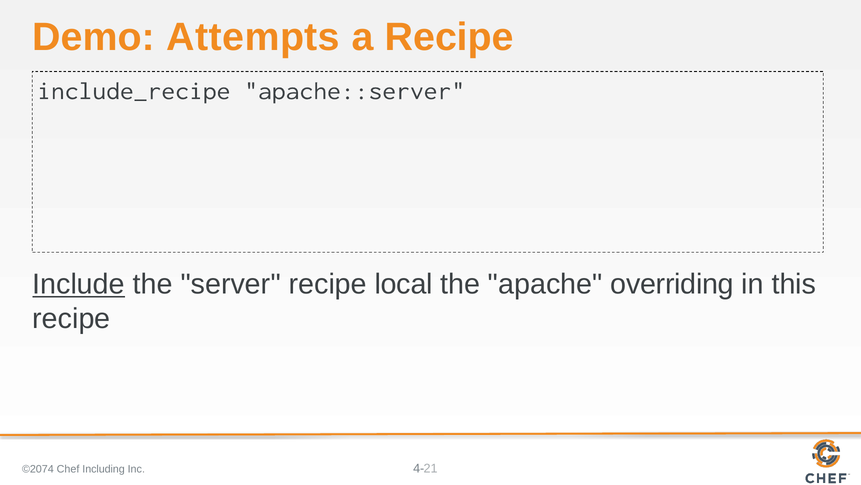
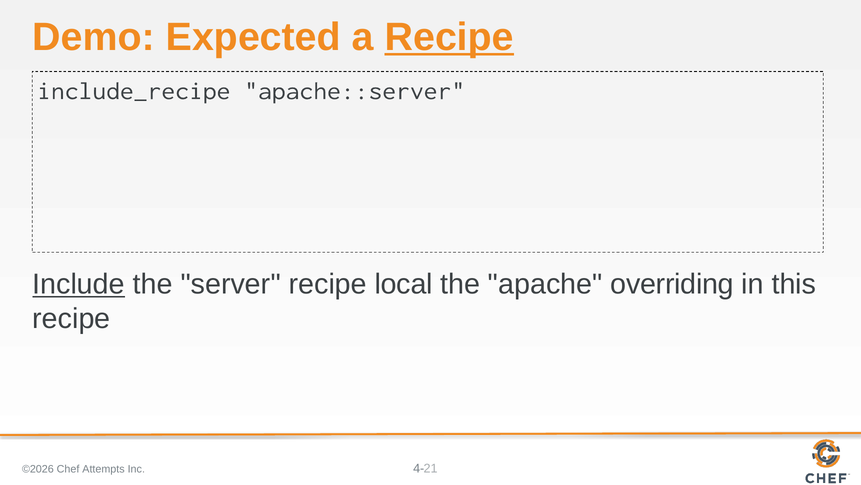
Attempts: Attempts -> Expected
Recipe at (449, 37) underline: none -> present
©2074: ©2074 -> ©2026
Including: Including -> Attempts
